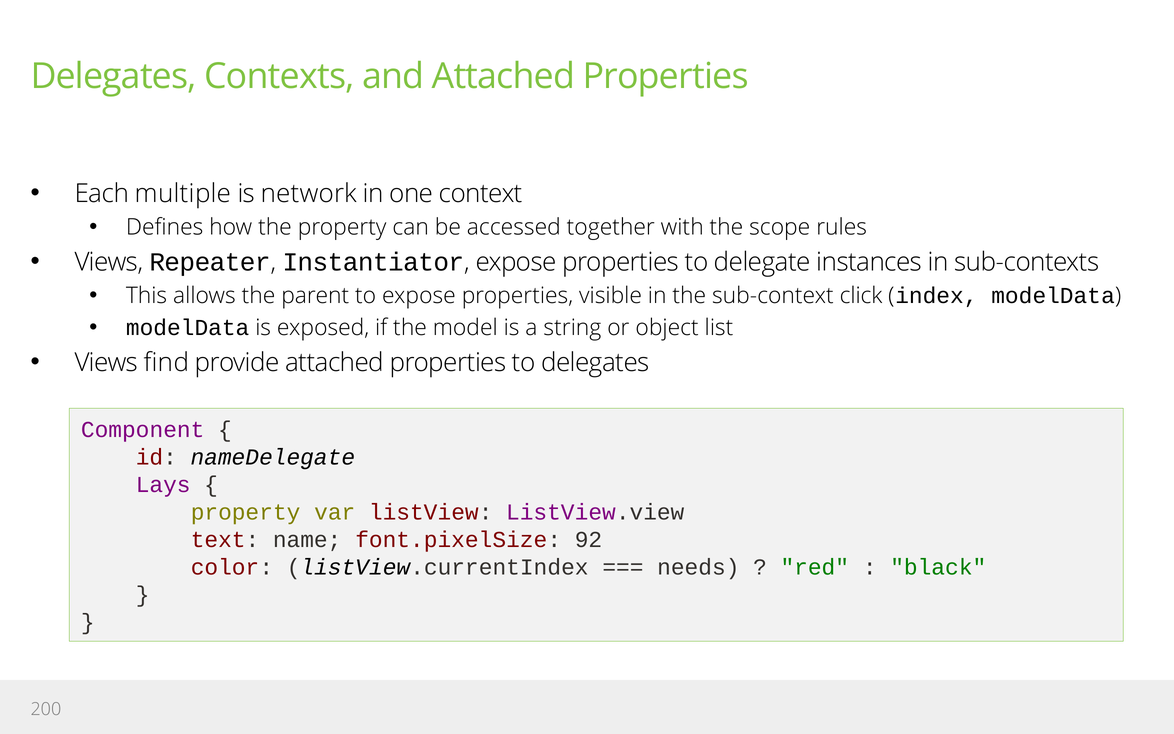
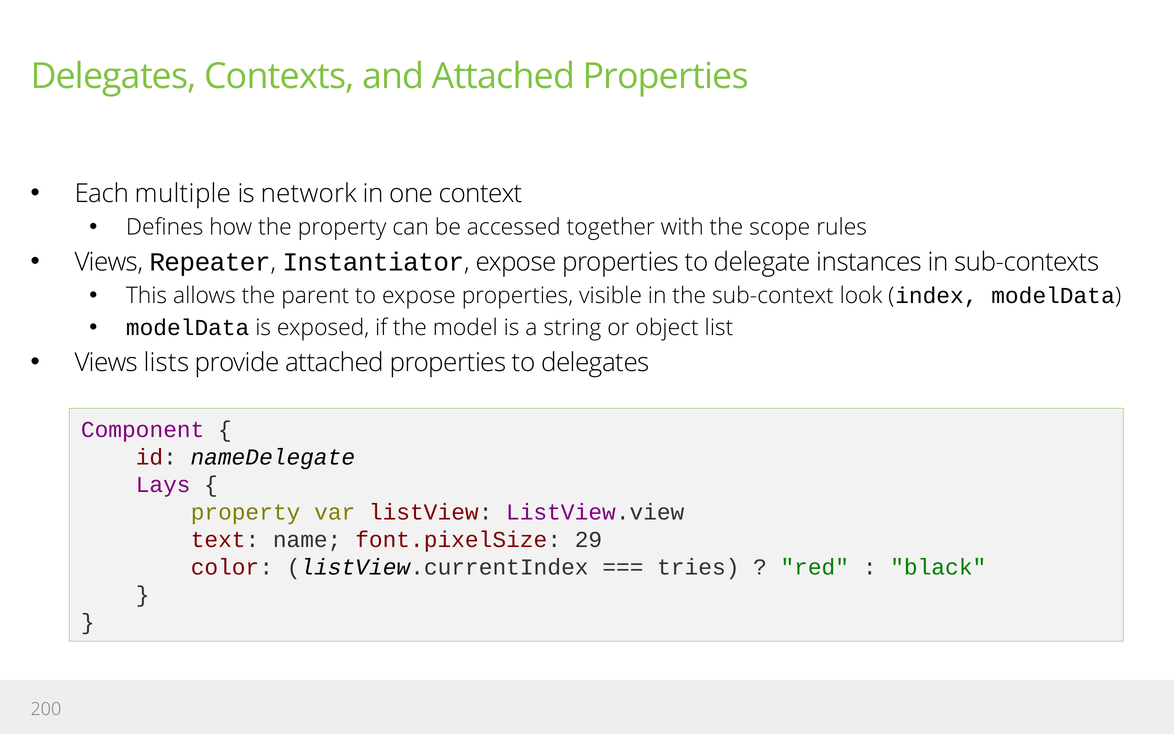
click: click -> look
find: find -> lists
92: 92 -> 29
needs: needs -> tries
